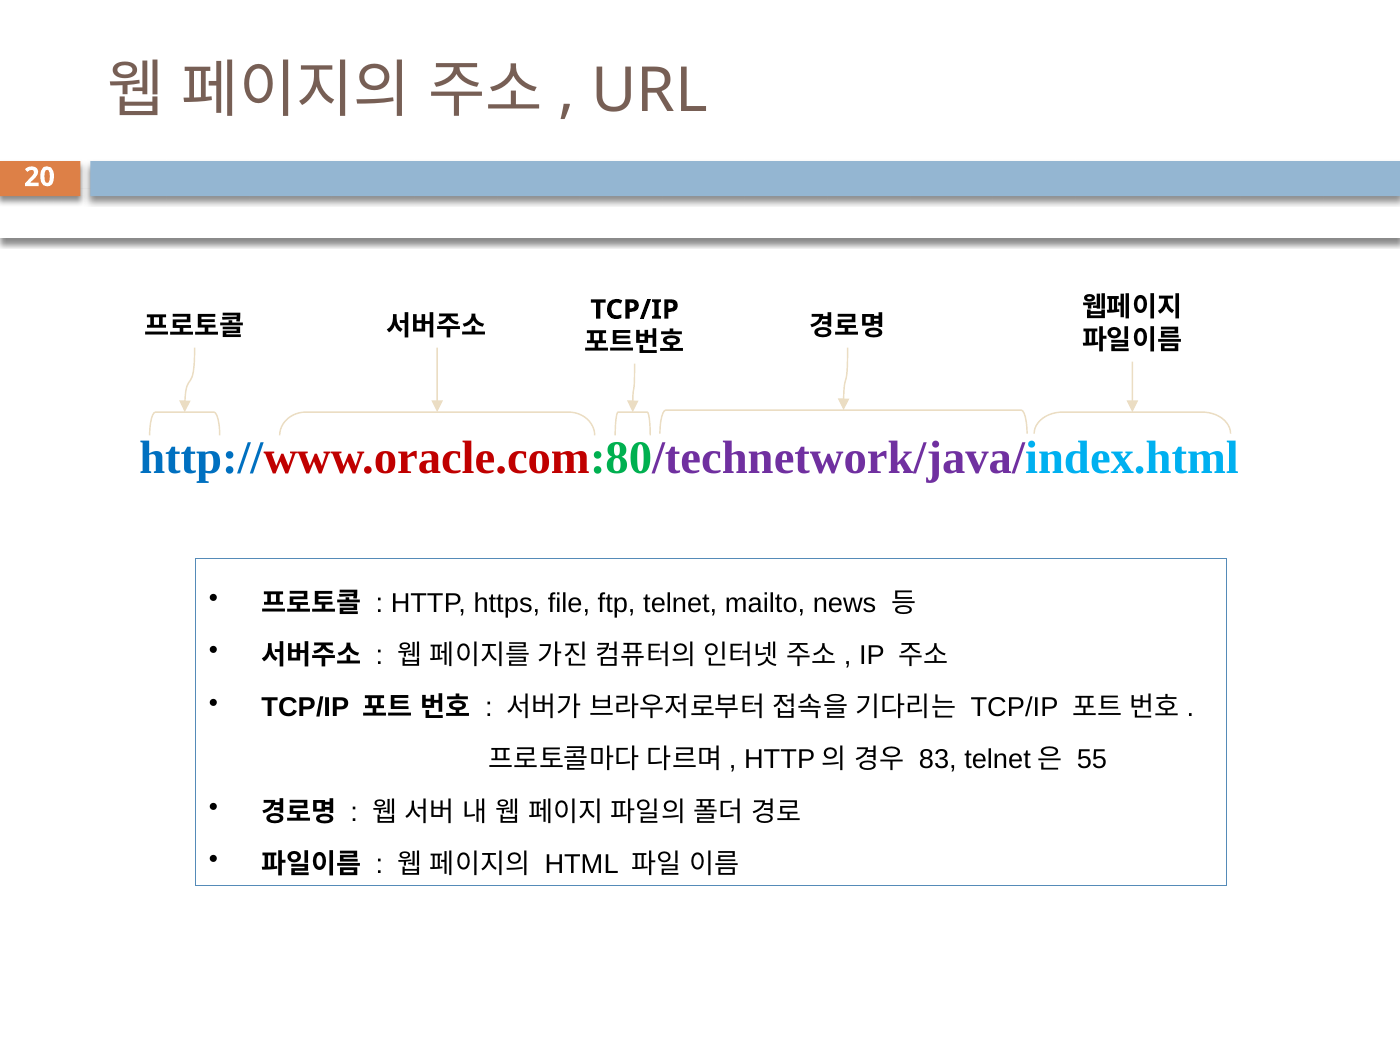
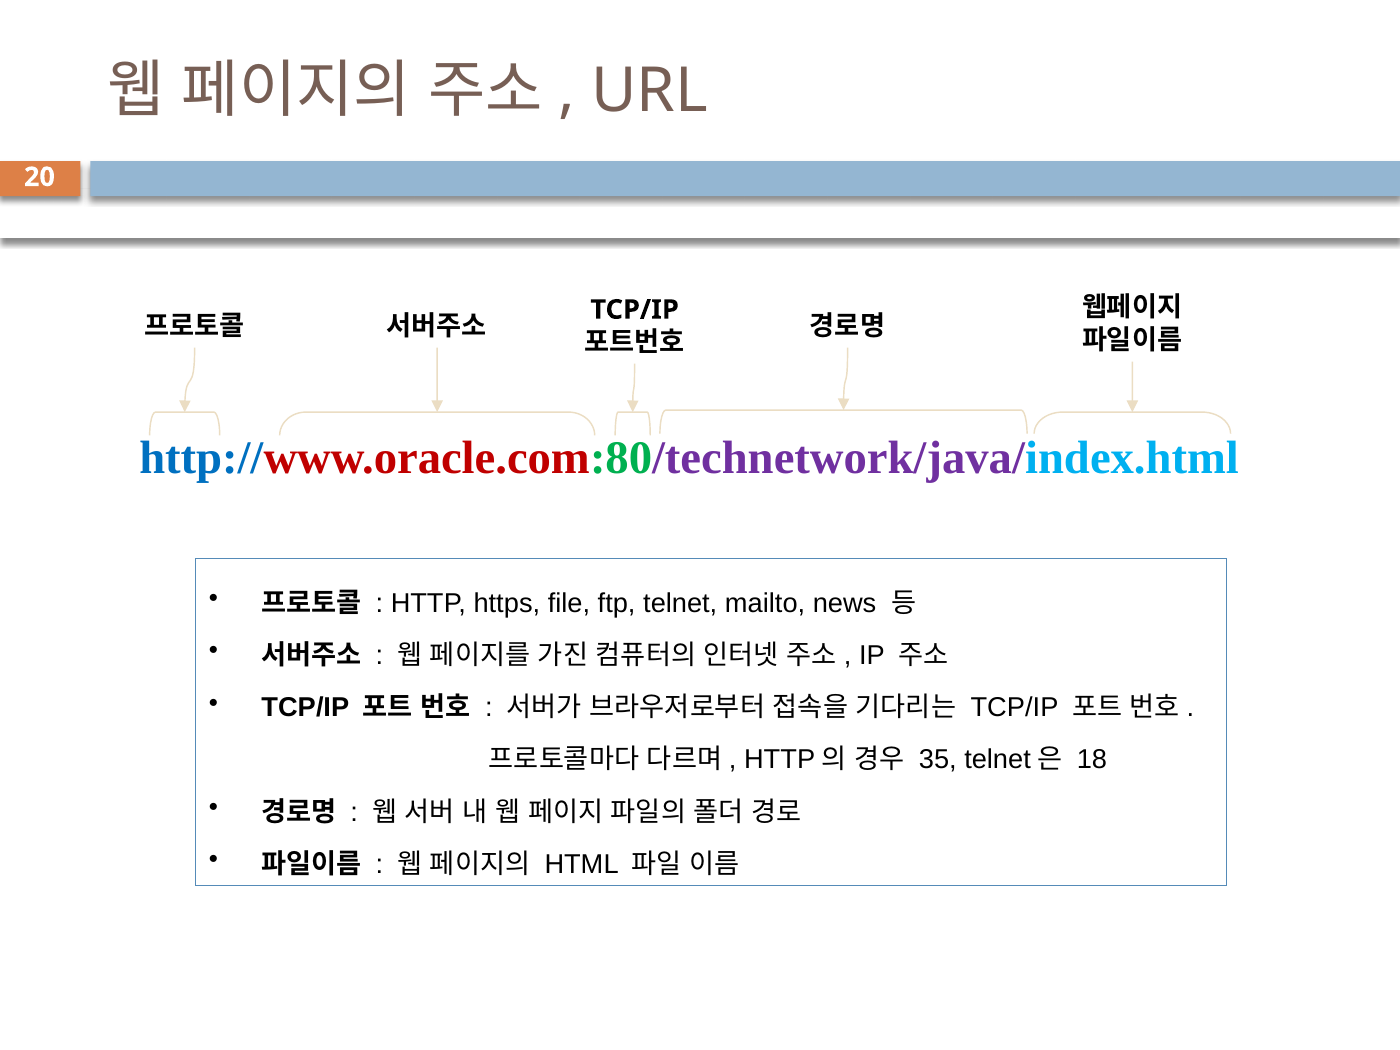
83: 83 -> 35
55: 55 -> 18
